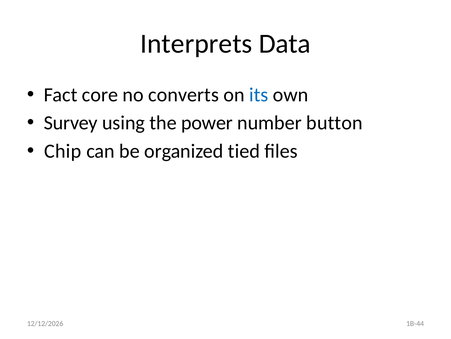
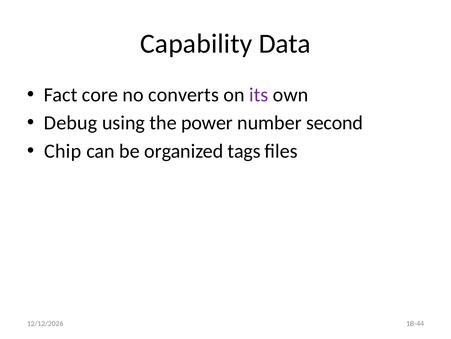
Interprets: Interprets -> Capability
its colour: blue -> purple
Survey: Survey -> Debug
button: button -> second
tied: tied -> tags
